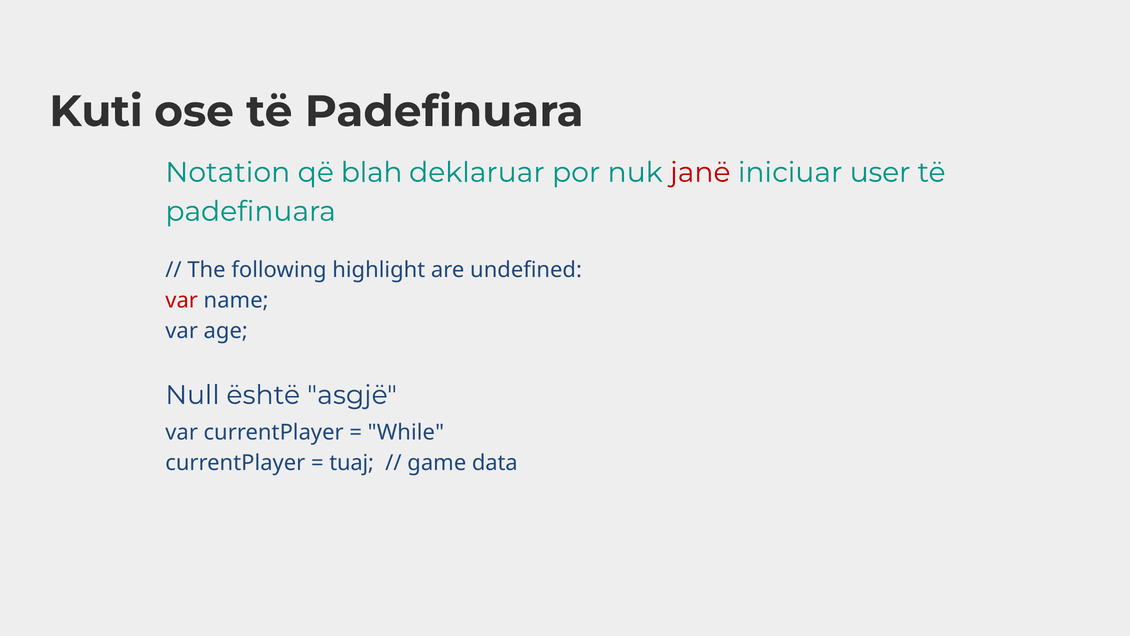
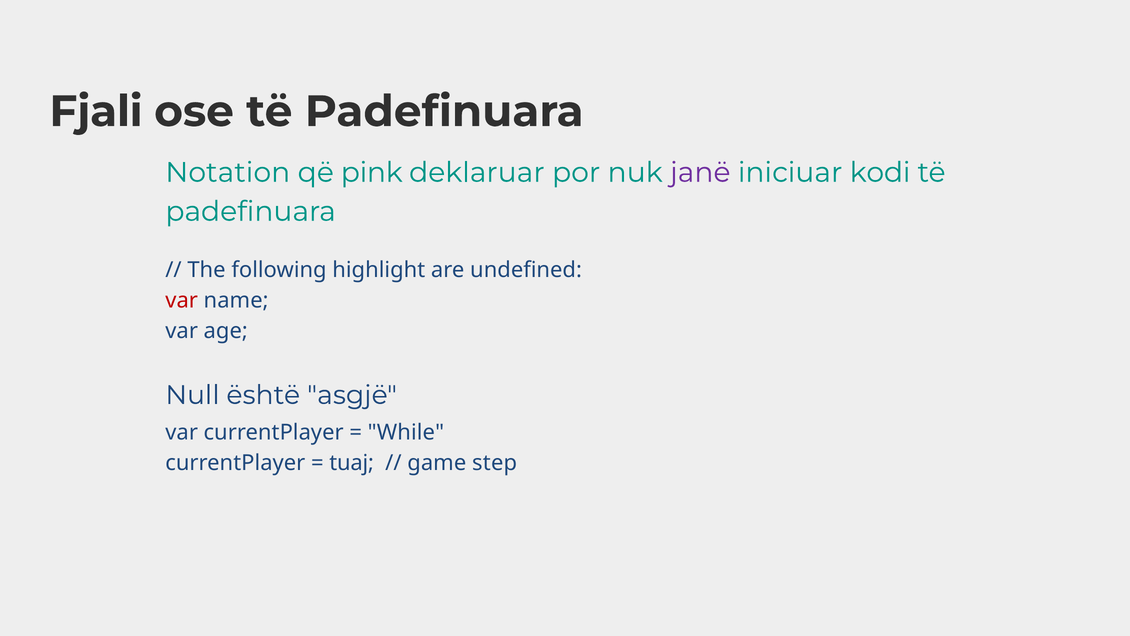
Kuti: Kuti -> Fjali
blah: blah -> pink
janë colour: red -> purple
user: user -> kodi
data: data -> step
